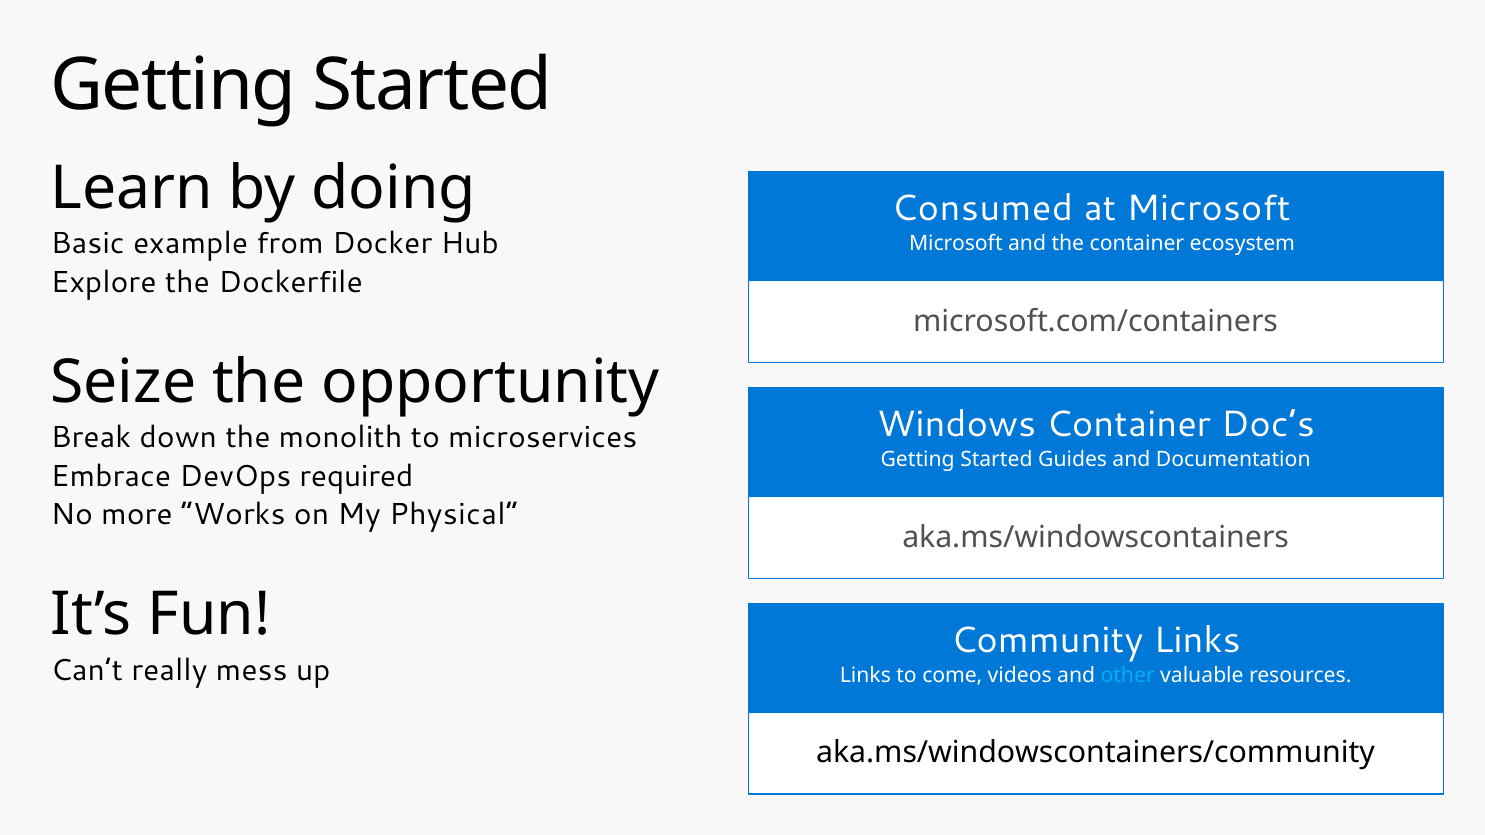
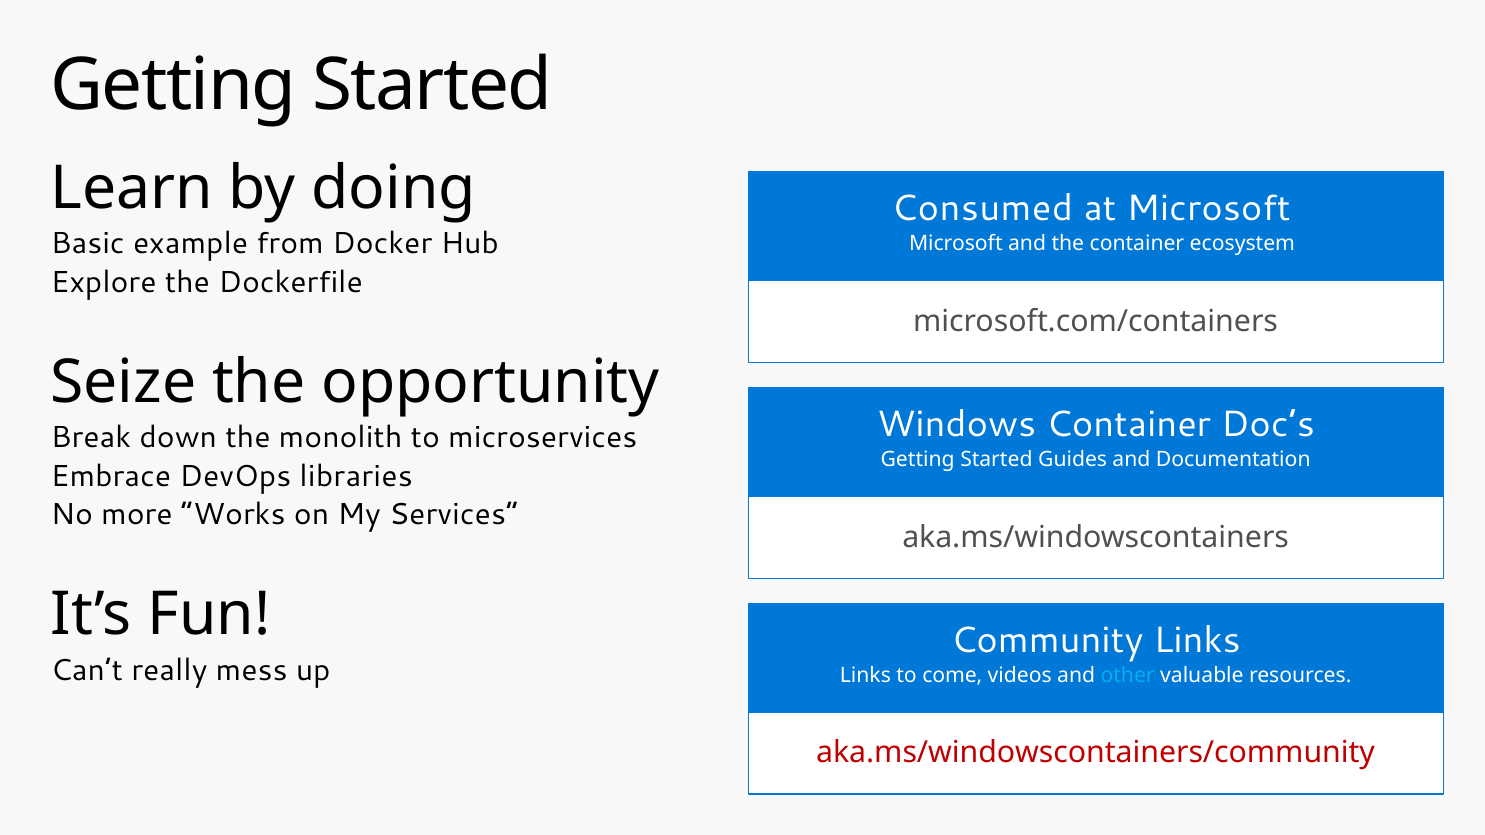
required: required -> libraries
Physical: Physical -> Services
aka.ms/windowscontainers/community colour: black -> red
